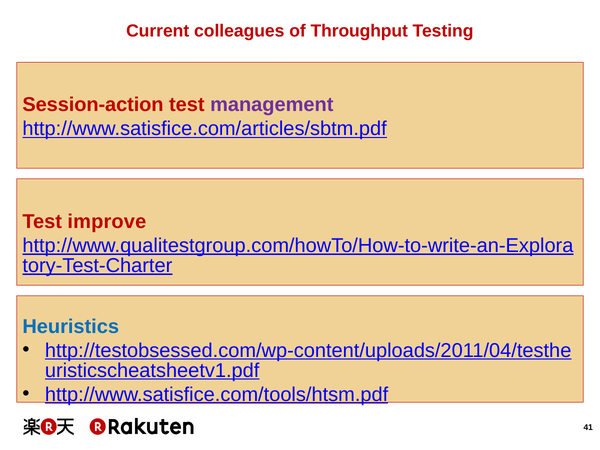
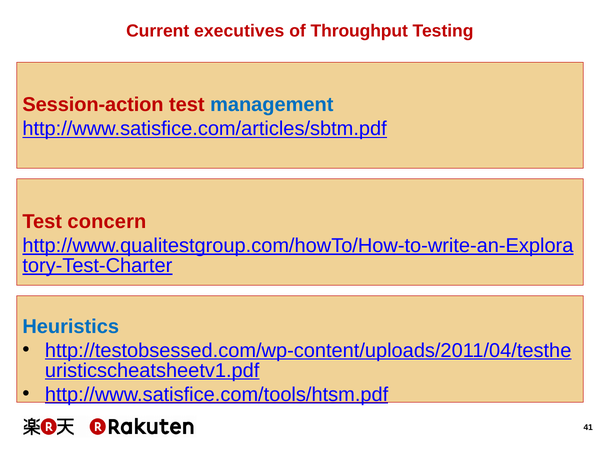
colleagues: colleagues -> executives
management colour: purple -> blue
improve: improve -> concern
